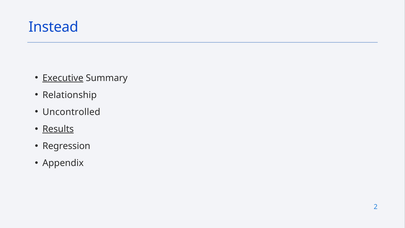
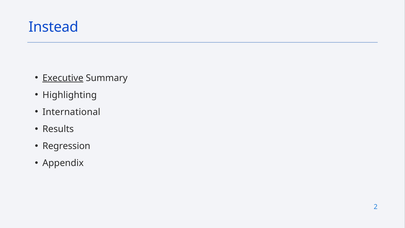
Relationship: Relationship -> Highlighting
Uncontrolled: Uncontrolled -> International
Results underline: present -> none
